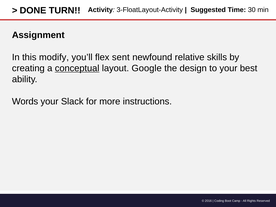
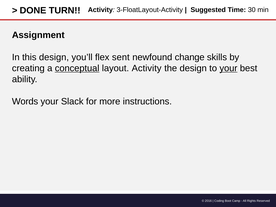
this modify: modify -> design
relative: relative -> change
layout Google: Google -> Activity
your at (228, 68) underline: none -> present
